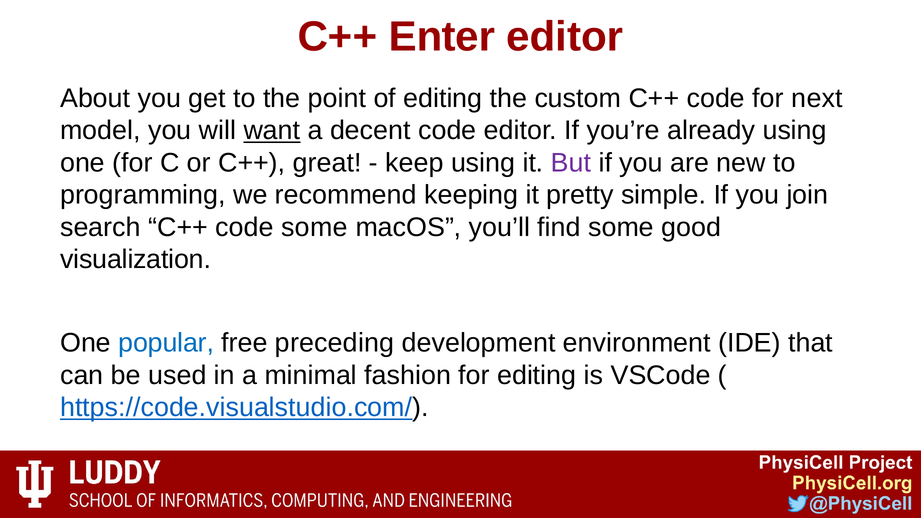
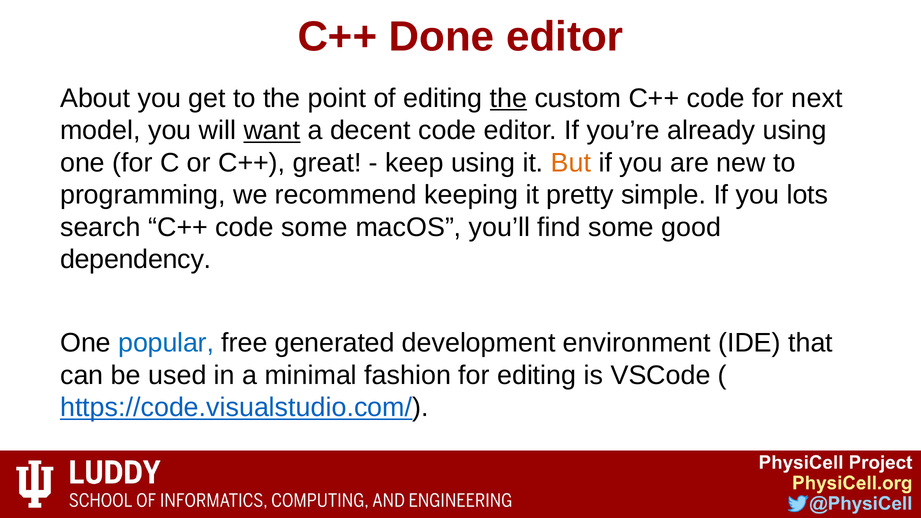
Enter: Enter -> Done
the at (508, 98) underline: none -> present
But colour: purple -> orange
join: join -> lots
visualization: visualization -> dependency
preceding: preceding -> generated
